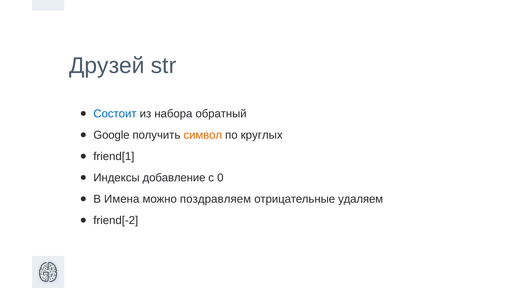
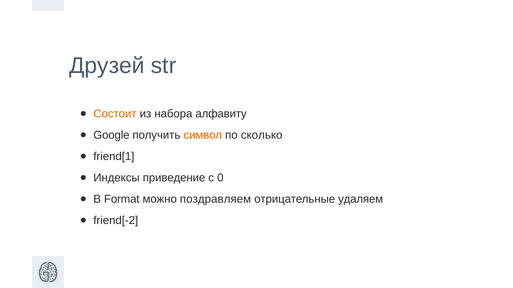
Состоит colour: blue -> orange
обратный: обратный -> алфавиту
круглых: круглых -> сколько
добавление: добавление -> приведение
Имена: Имена -> Format
